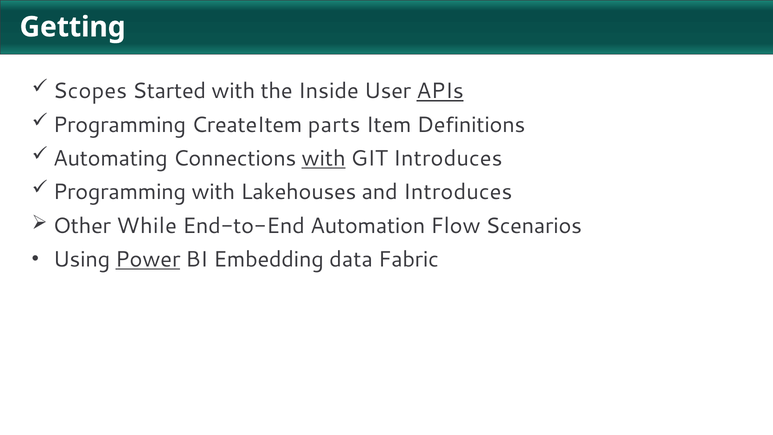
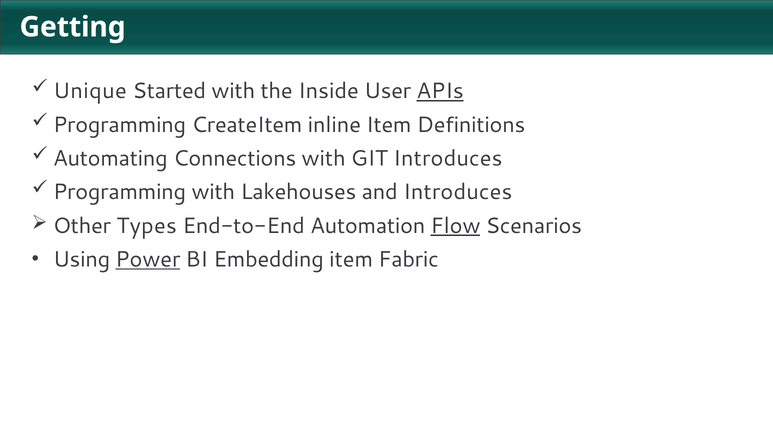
Scopes: Scopes -> Unique
parts: parts -> inline
with at (324, 158) underline: present -> none
While: While -> Types
Flow underline: none -> present
Embedding data: data -> item
